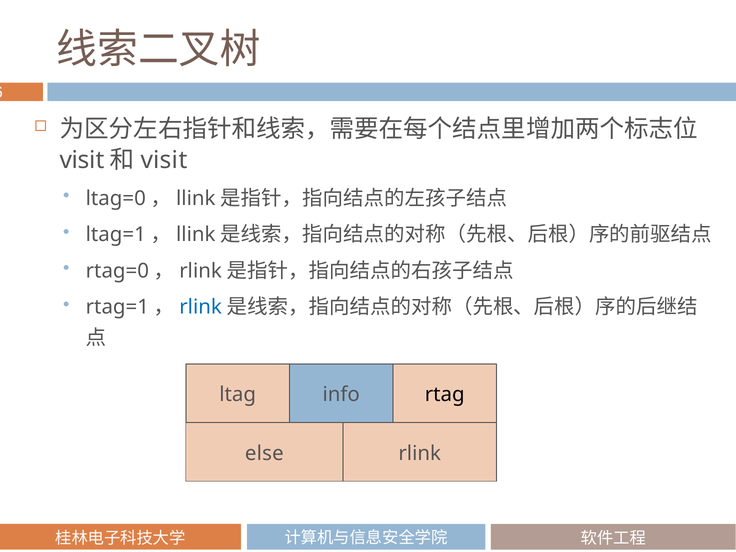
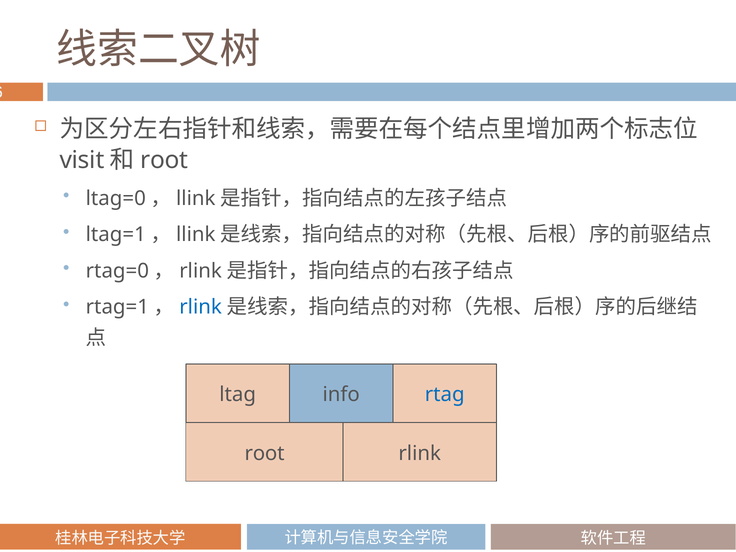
visit at (164, 160): visit -> root
rtag colour: black -> blue
else at (264, 453): else -> root
